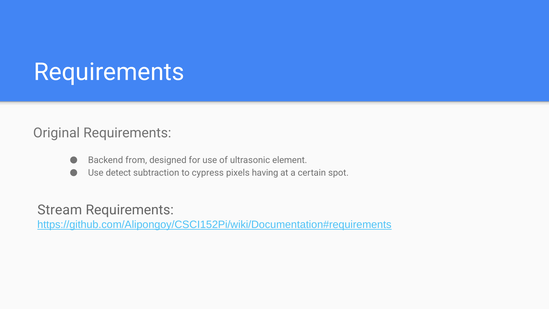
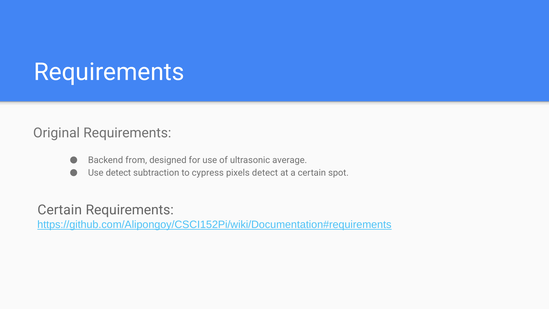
element: element -> average
pixels having: having -> detect
Stream at (60, 210): Stream -> Certain
